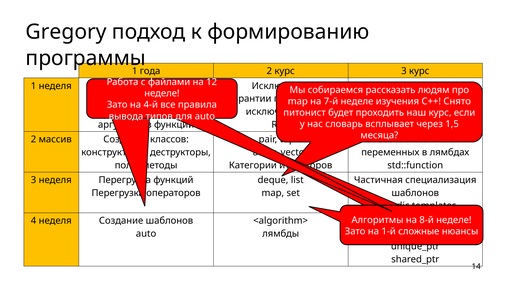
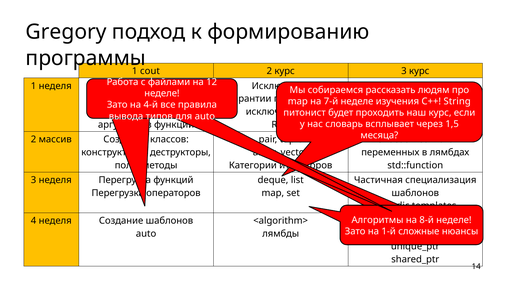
года: года -> cout
Снято at (457, 101): Снято -> String
